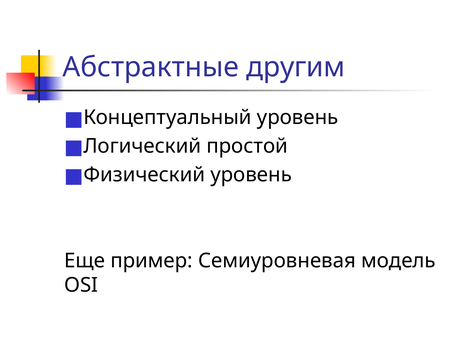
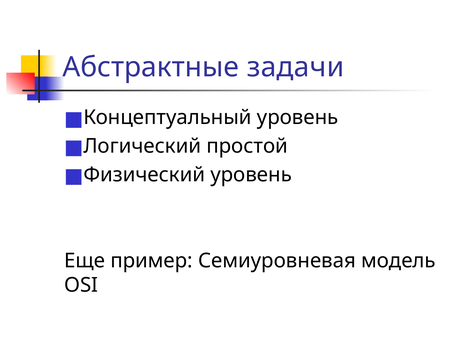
другим: другим -> задачи
